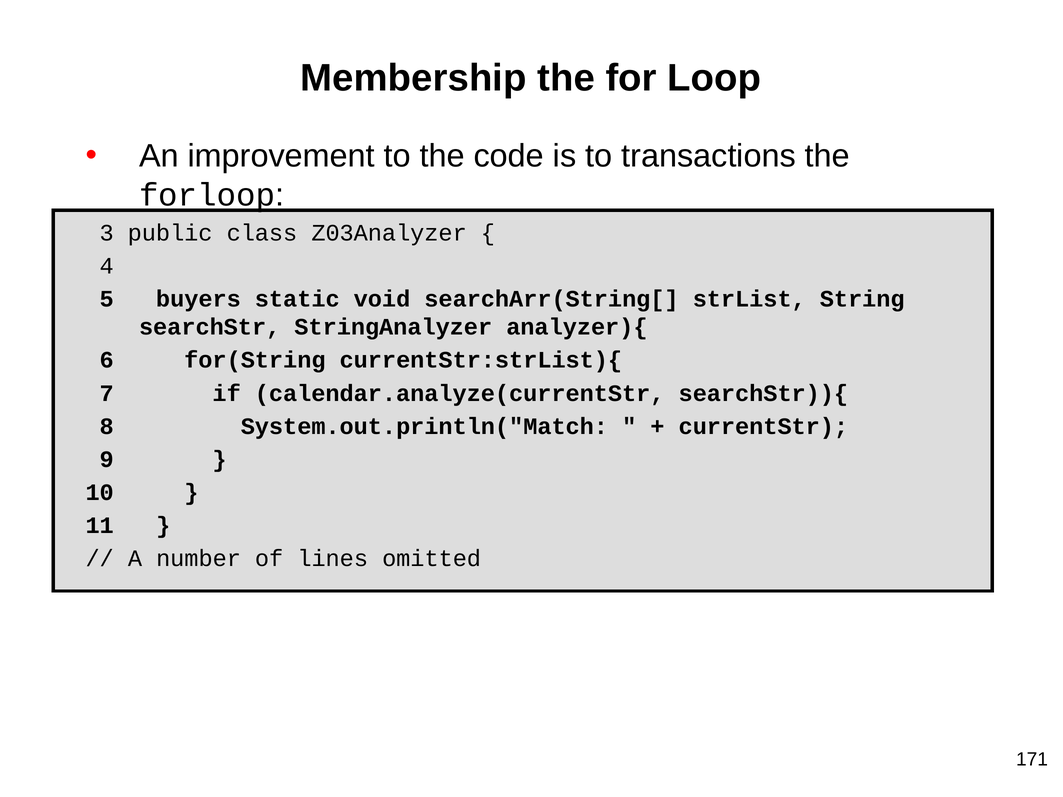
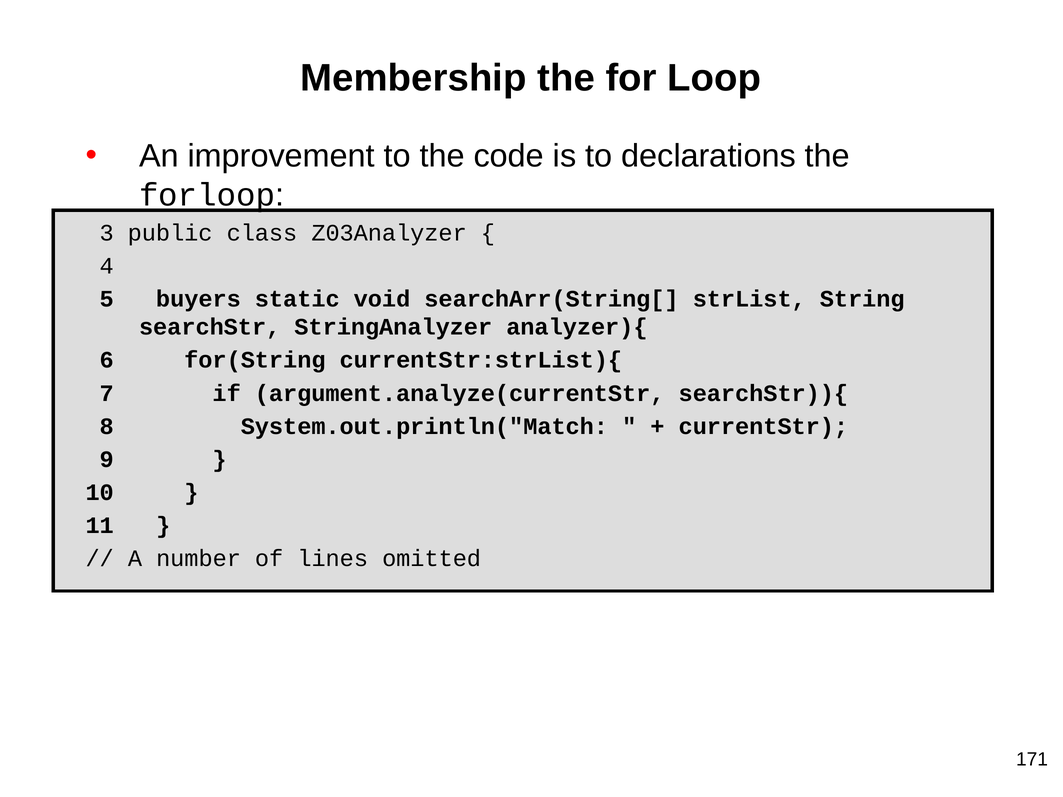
transactions: transactions -> declarations
calendar.analyze(currentStr: calendar.analyze(currentStr -> argument.analyze(currentStr
